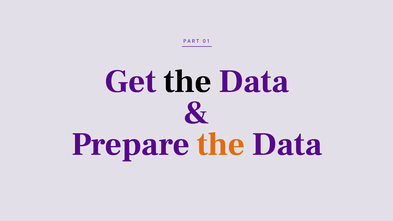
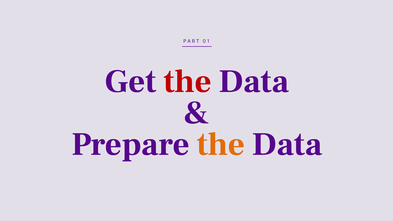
the at (188, 81) colour: black -> red
